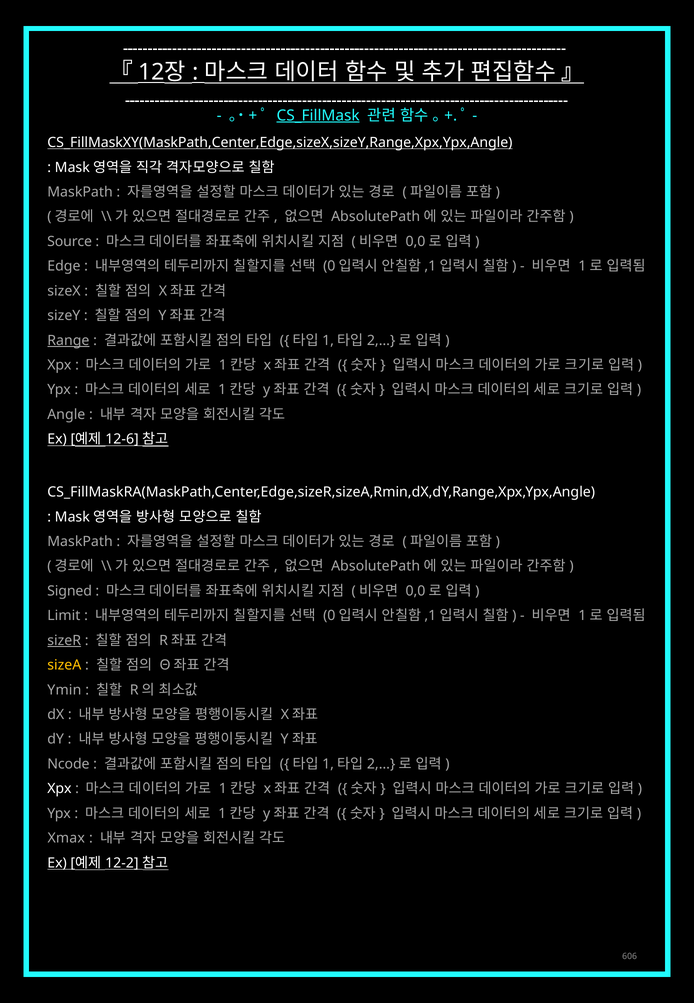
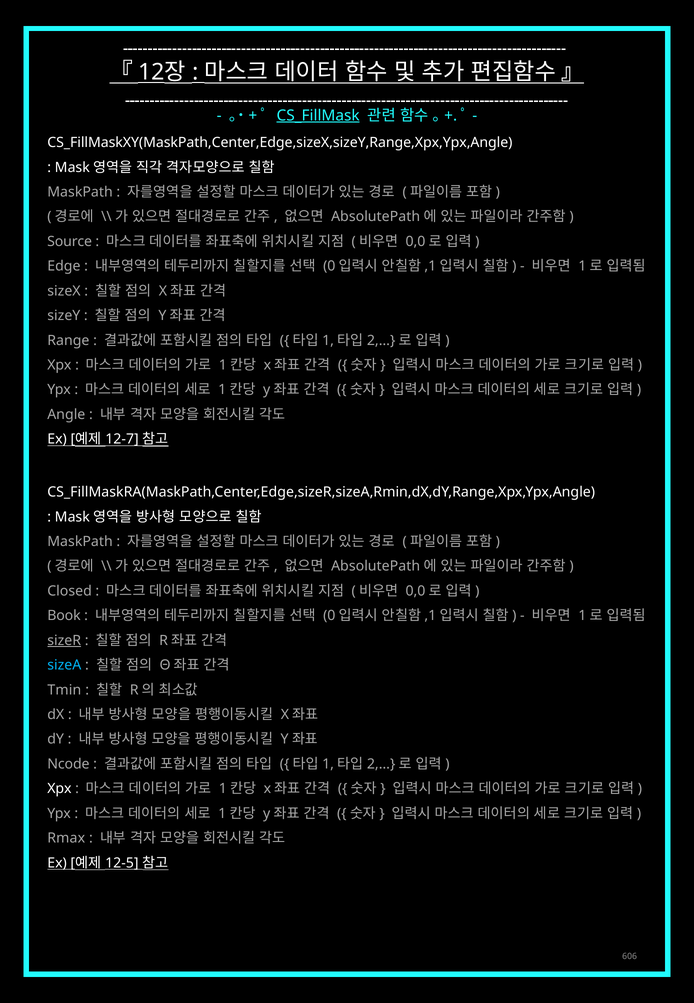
CS_FillMaskXY(MaskPath,Center,Edge,sizeX,sizeY,Range,Xpx,Ypx,Angle underline: present -> none
Range underline: present -> none
12-6: 12-6 -> 12-7
Signed: Signed -> Closed
Limit: Limit -> Book
sizeA colour: yellow -> light blue
Ymin: Ymin -> Tmin
Xmax: Xmax -> Rmax
12-2: 12-2 -> 12-5
